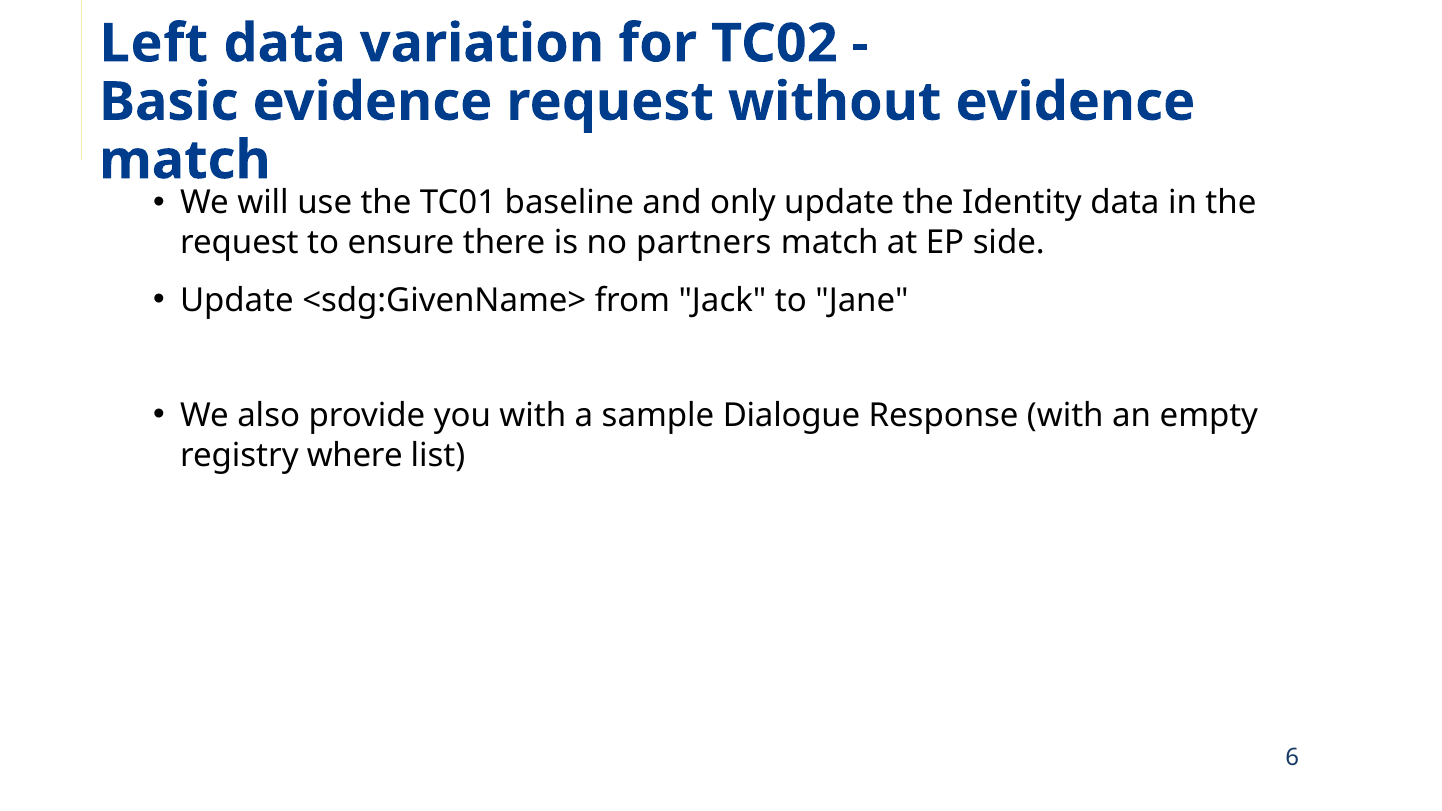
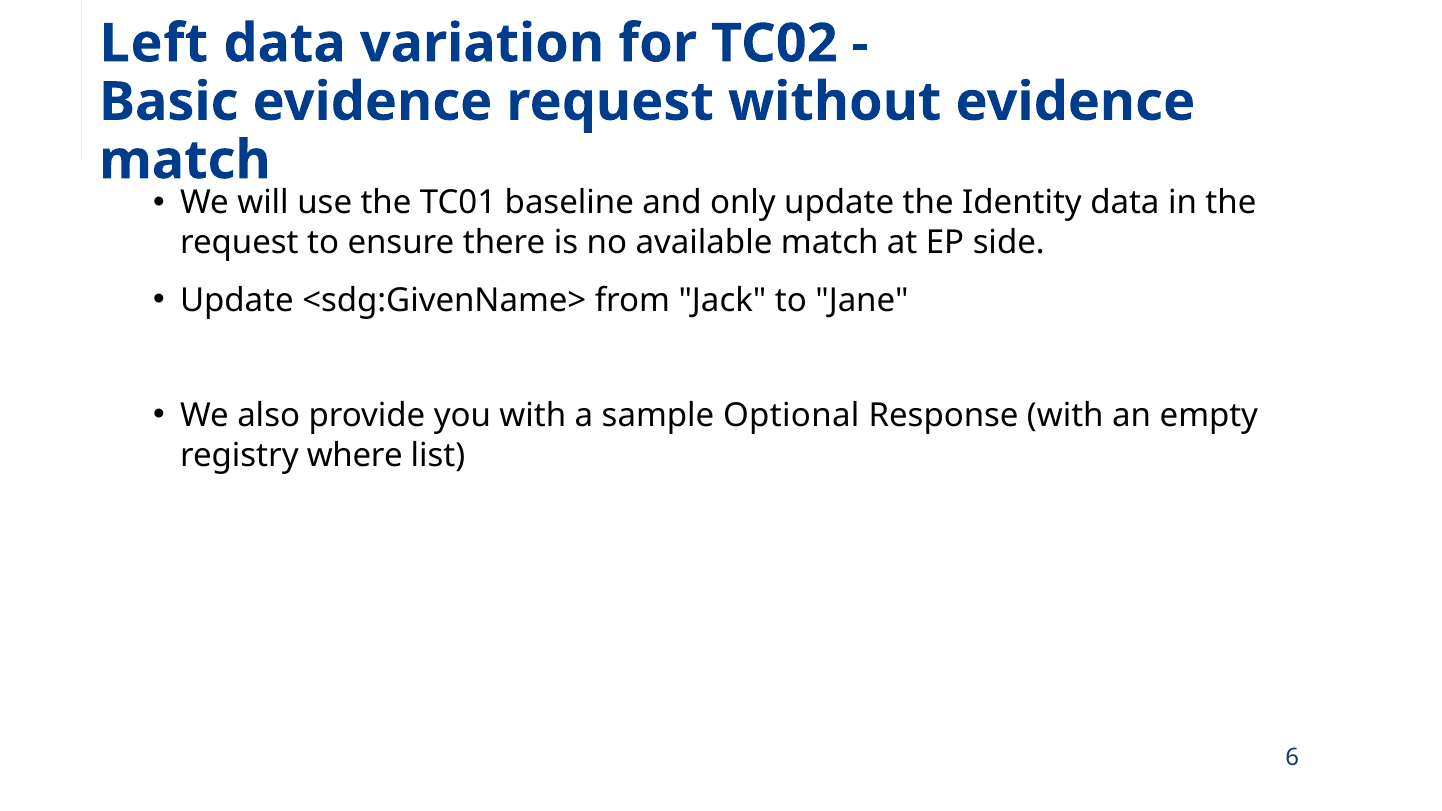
partners: partners -> available
Dialogue: Dialogue -> Optional
